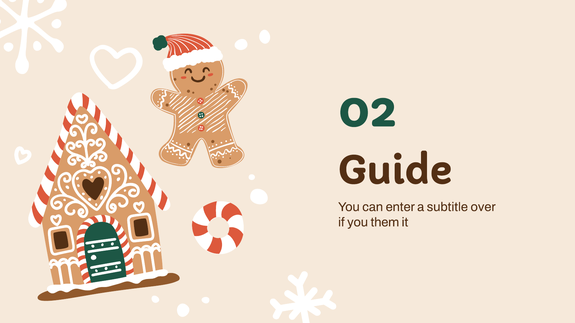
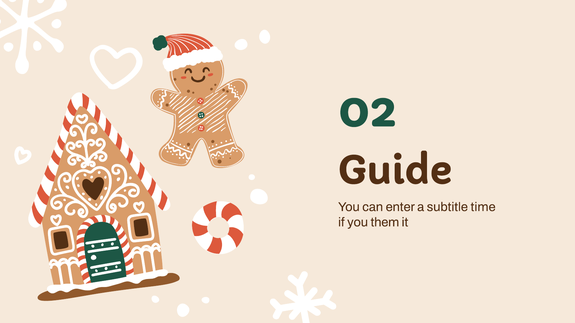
over: over -> time
